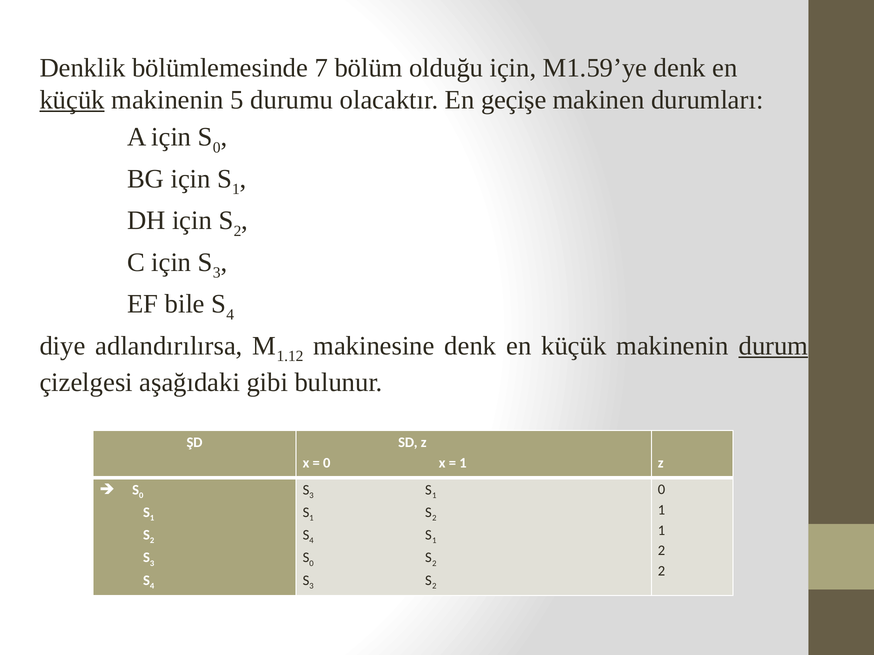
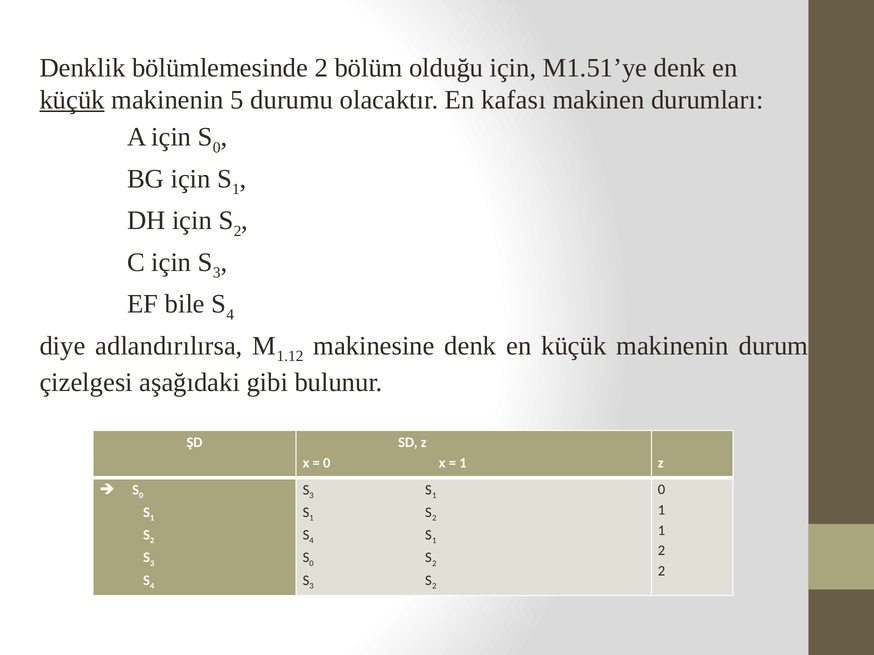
bölümlemesinde 7: 7 -> 2
M1.59’ye: M1.59’ye -> M1.51’ye
geçişe: geçişe -> kafası
durum underline: present -> none
